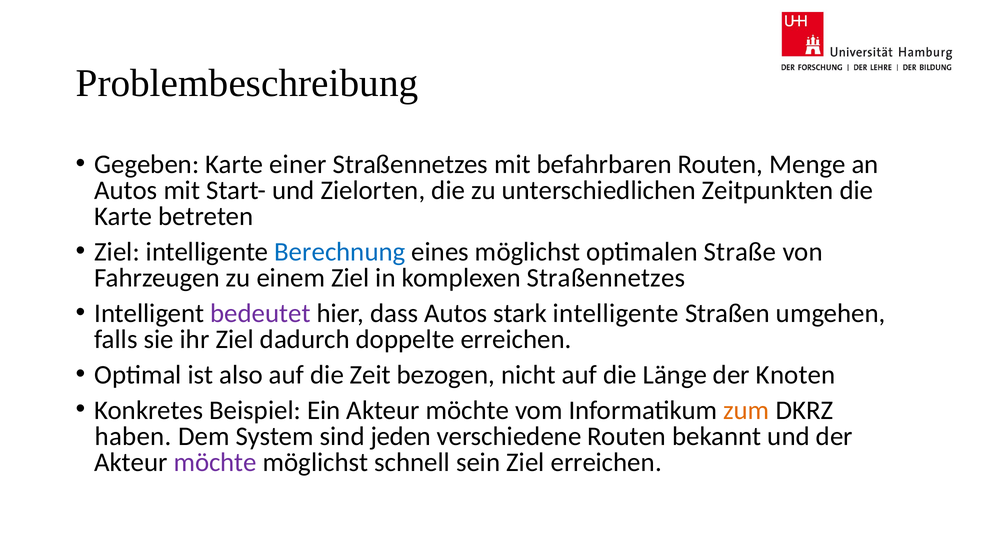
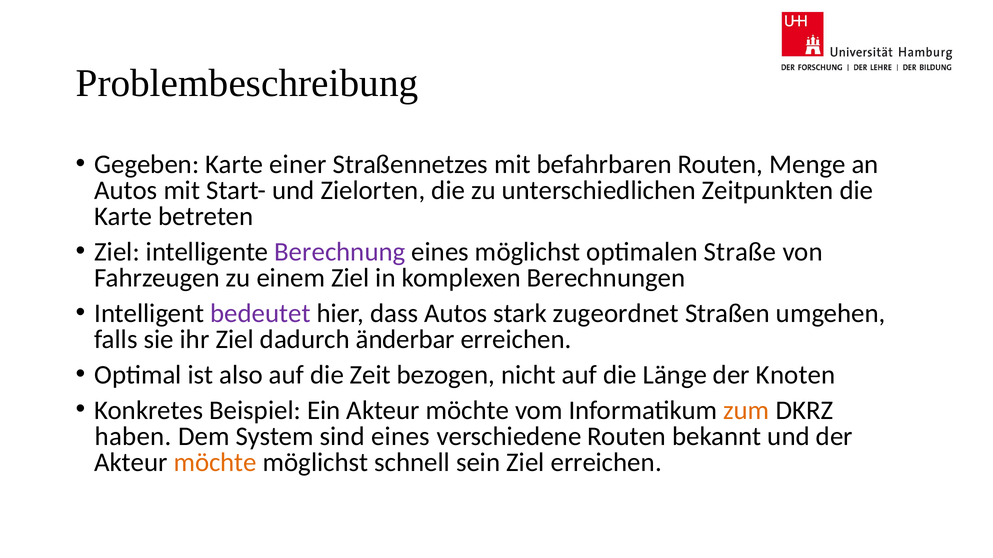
Berechnung colour: blue -> purple
komplexen Straßennetzes: Straßennetzes -> Berechnungen
stark intelligente: intelligente -> zugeordnet
doppelte: doppelte -> änderbar
sind jeden: jeden -> eines
möchte at (215, 463) colour: purple -> orange
